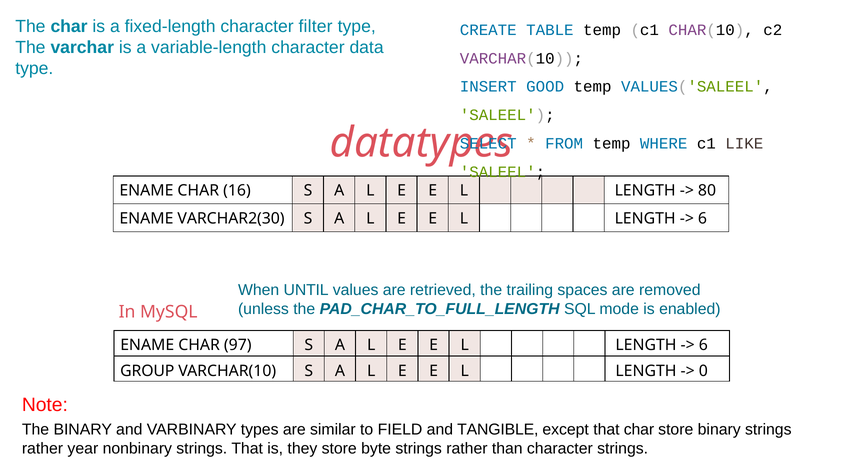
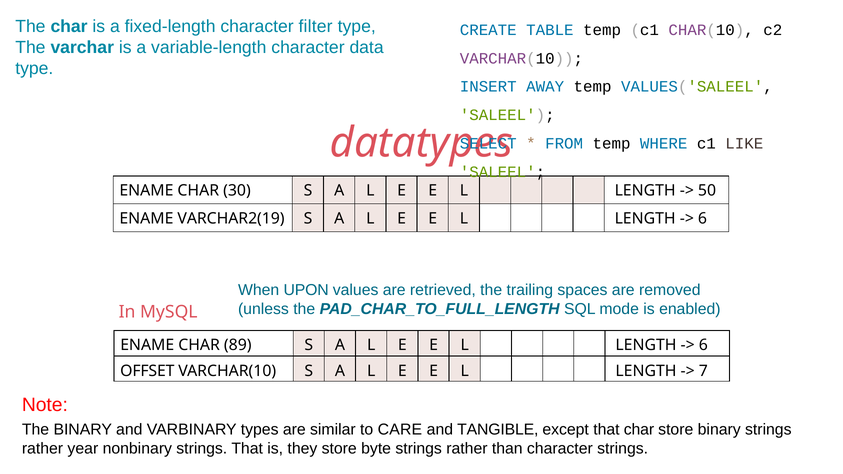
GOOD: GOOD -> AWAY
16: 16 -> 30
80: 80 -> 50
VARCHAR2(30: VARCHAR2(30 -> VARCHAR2(19
UNTIL: UNTIL -> UPON
97: 97 -> 89
GROUP: GROUP -> OFFSET
0: 0 -> 7
FIELD: FIELD -> CARE
